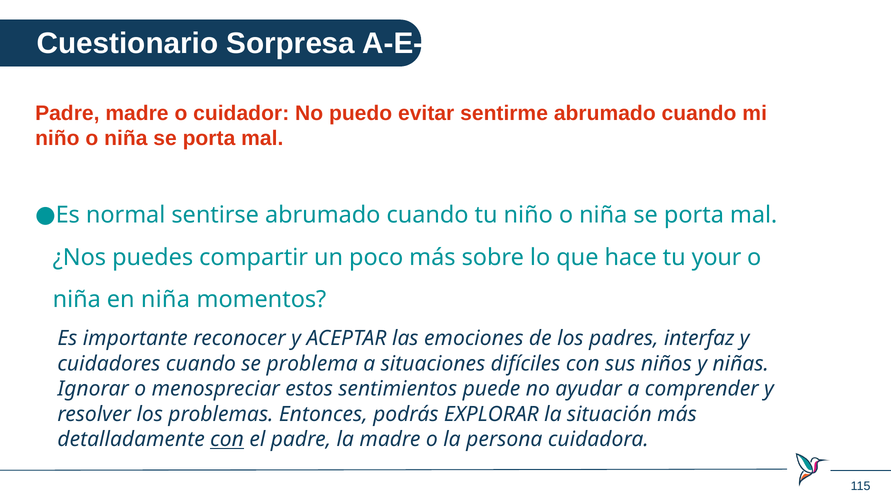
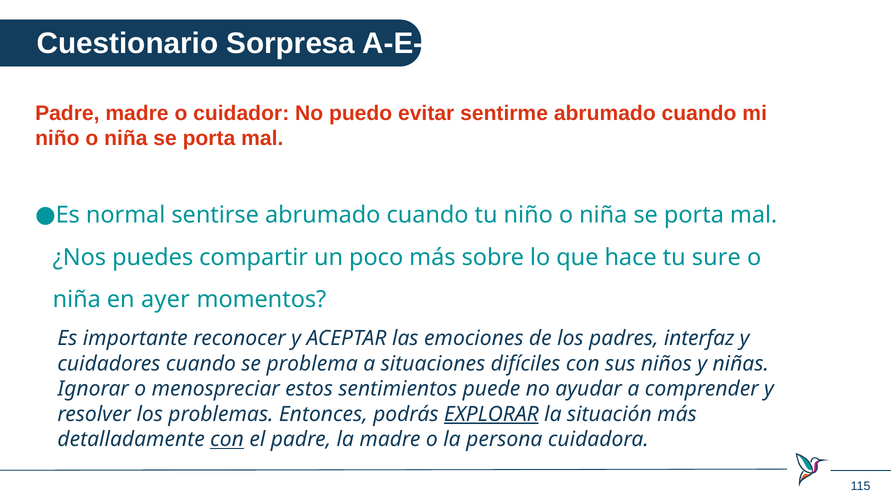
your: your -> sure
en niña: niña -> ayer
EXPLORAR underline: none -> present
